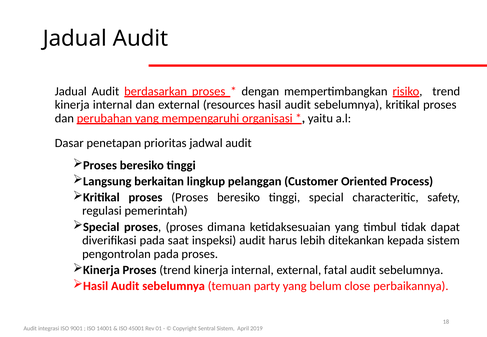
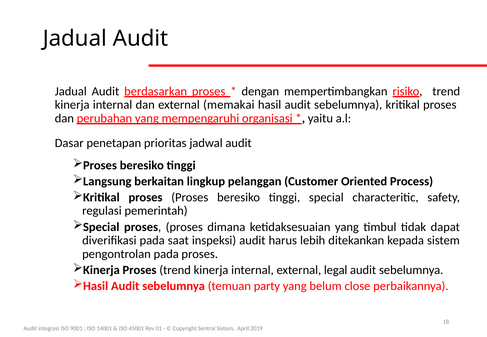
resources: resources -> memakai
fatal: fatal -> legal
